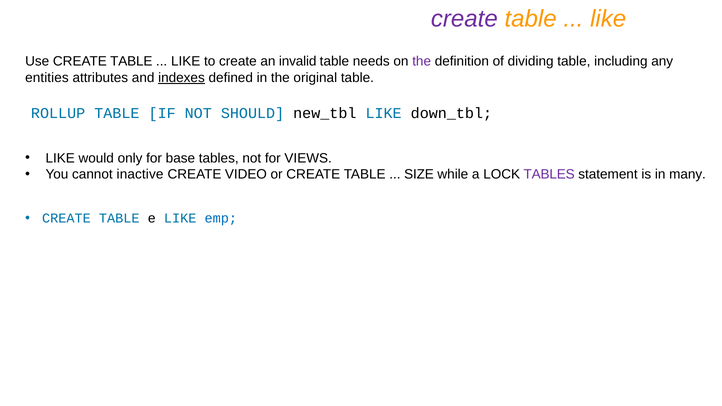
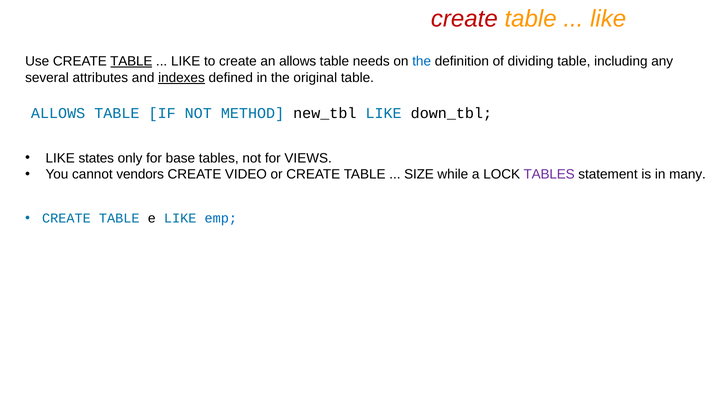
create at (464, 19) colour: purple -> red
TABLE at (131, 61) underline: none -> present
an invalid: invalid -> allows
the at (422, 61) colour: purple -> blue
entities: entities -> several
ROLLUP at (58, 113): ROLLUP -> ALLOWS
SHOULD: SHOULD -> METHOD
would: would -> states
inactive: inactive -> vendors
